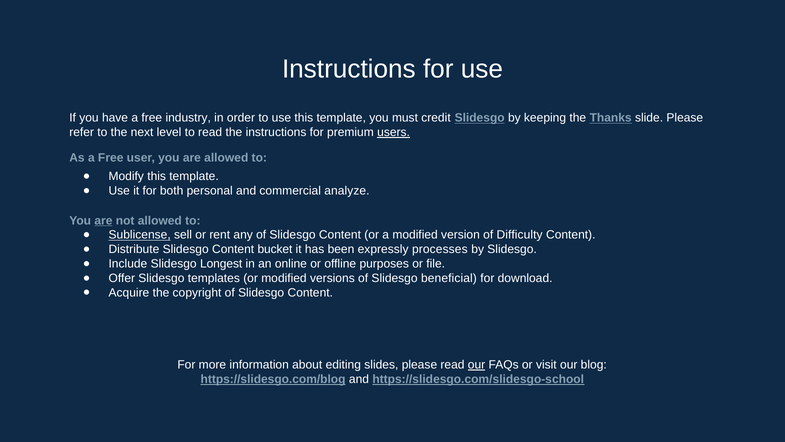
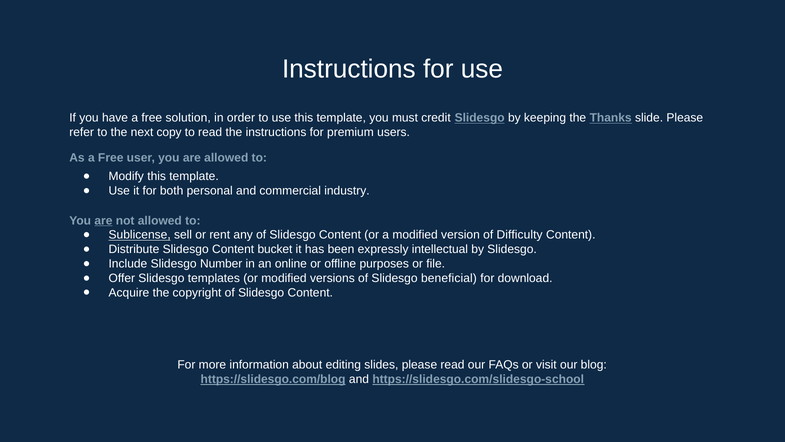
industry: industry -> solution
level: level -> copy
users underline: present -> none
analyze: analyze -> industry
processes: processes -> intellectual
Longest: Longest -> Number
our at (477, 364) underline: present -> none
